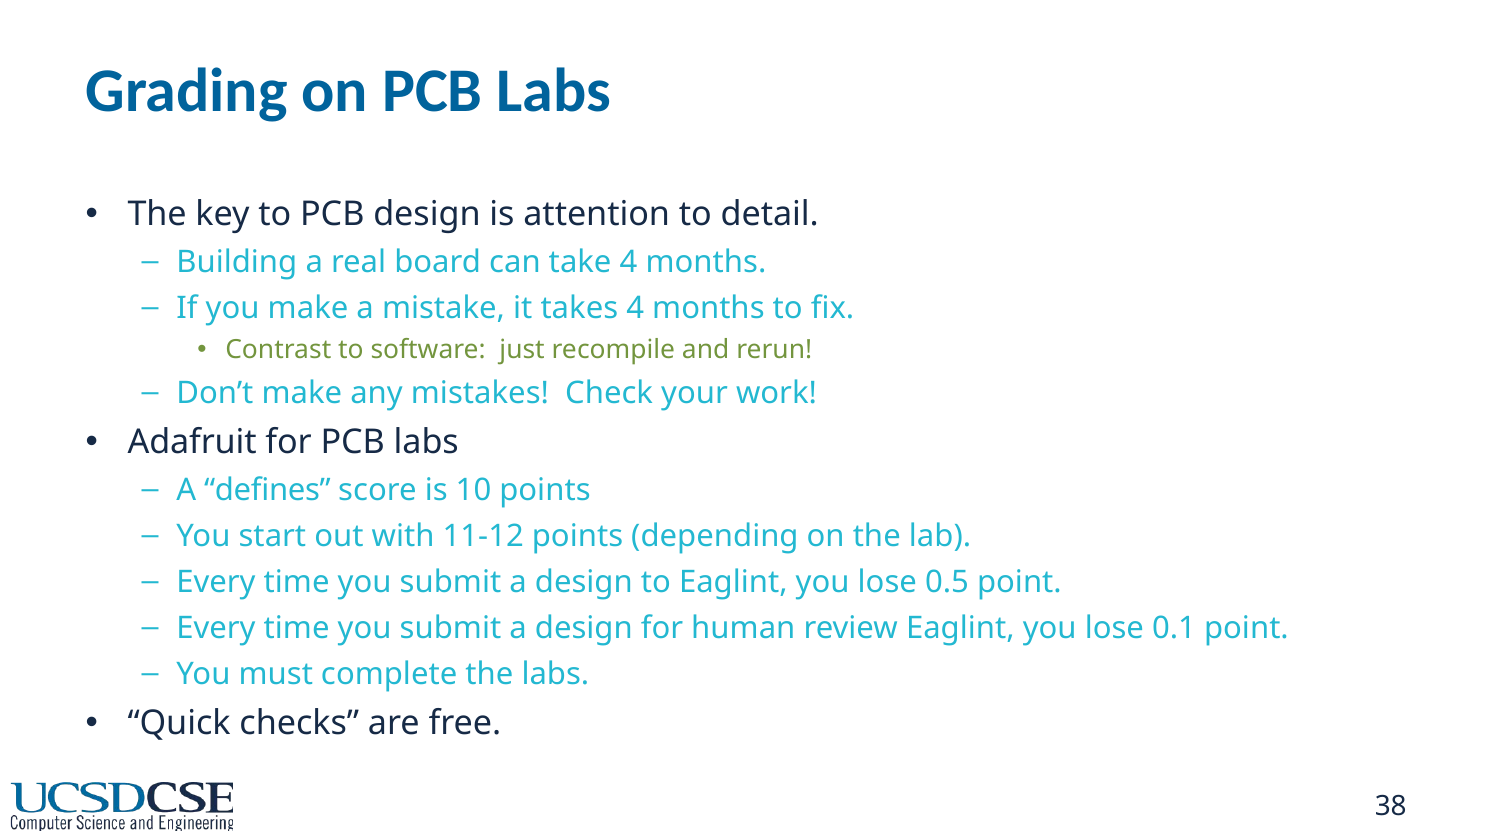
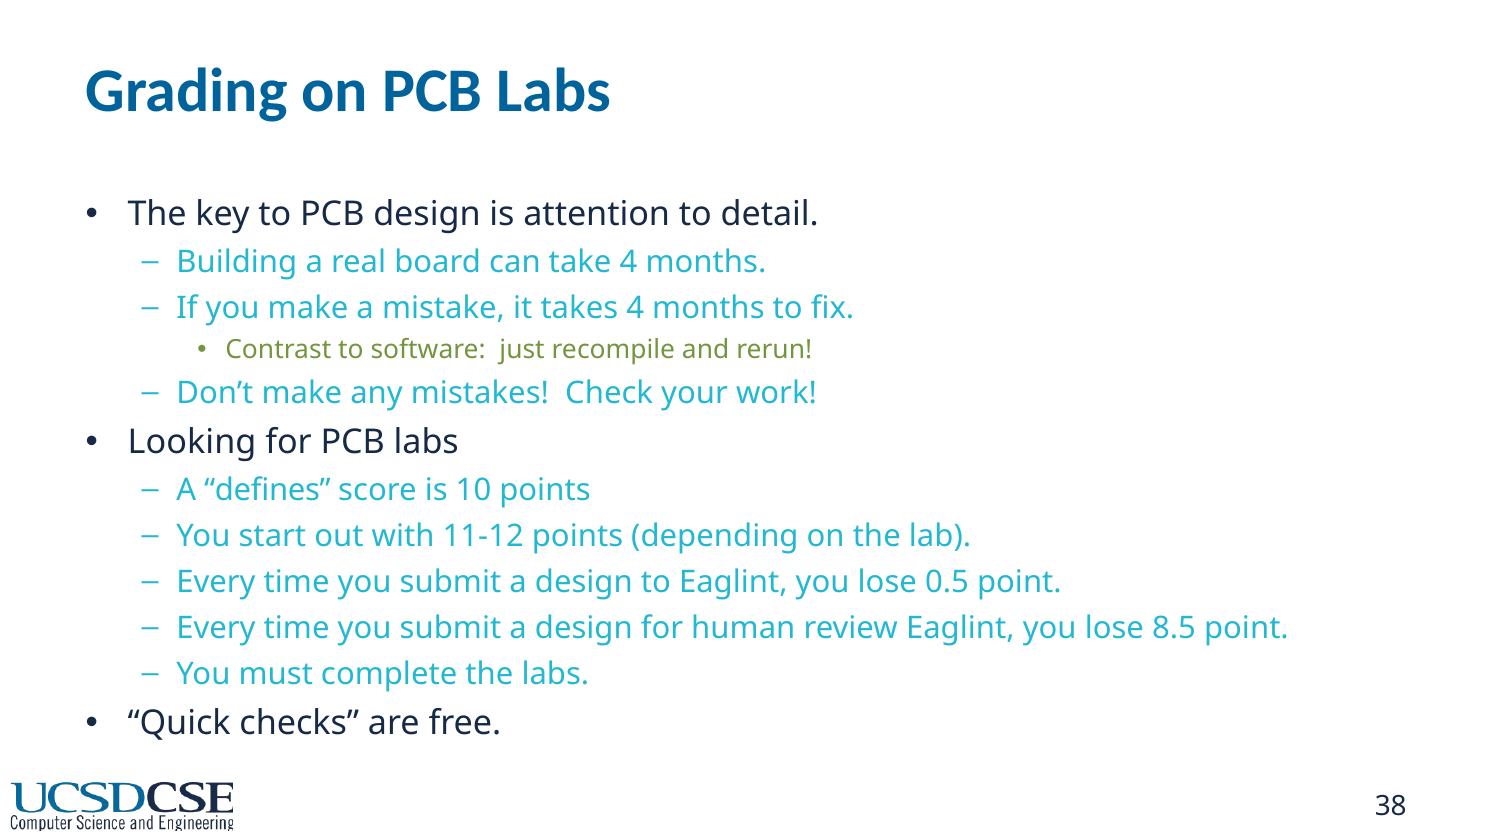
Adafruit: Adafruit -> Looking
0.1: 0.1 -> 8.5
